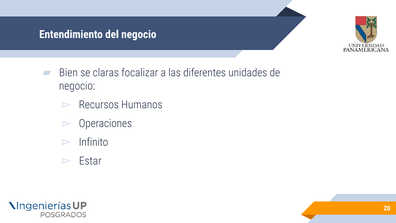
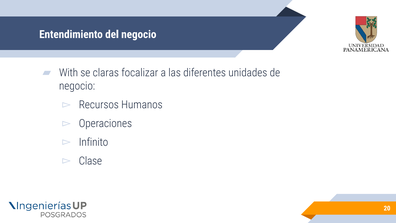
Bien: Bien -> With
Estar: Estar -> Clase
